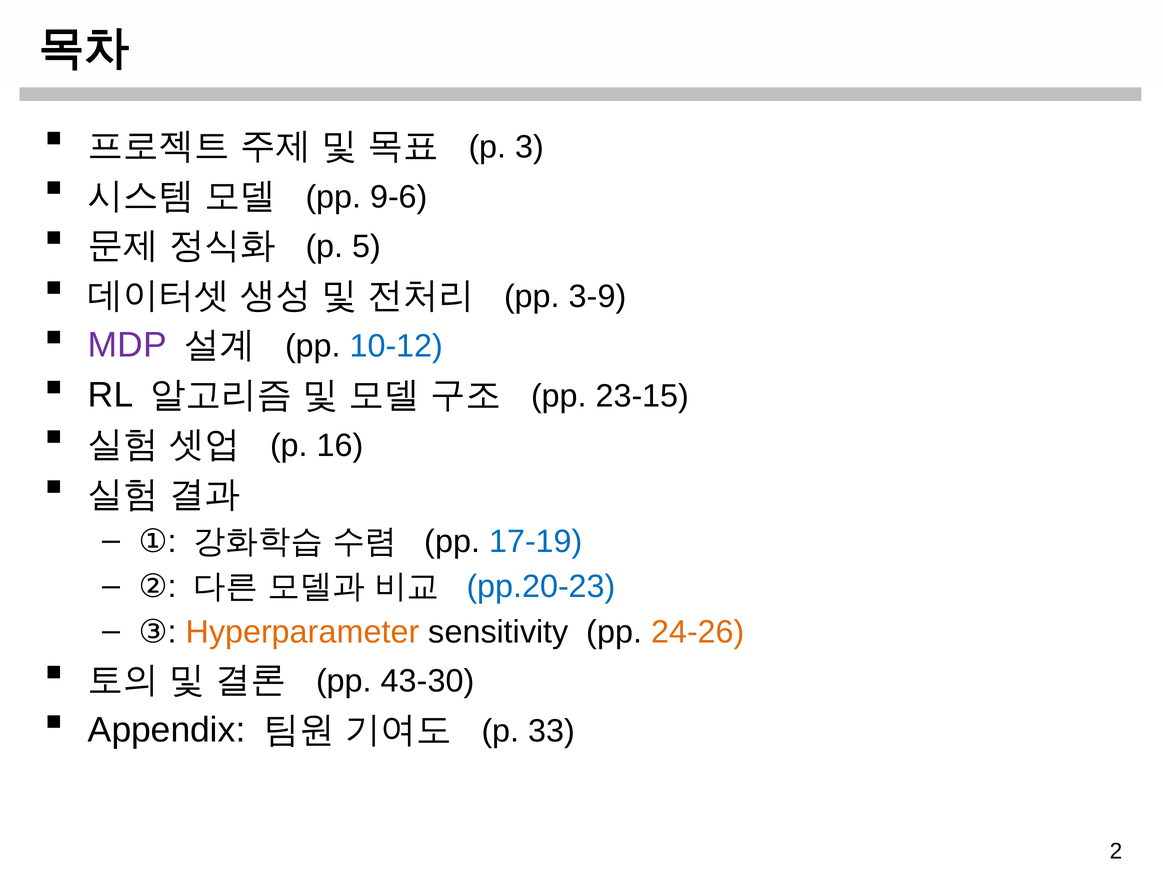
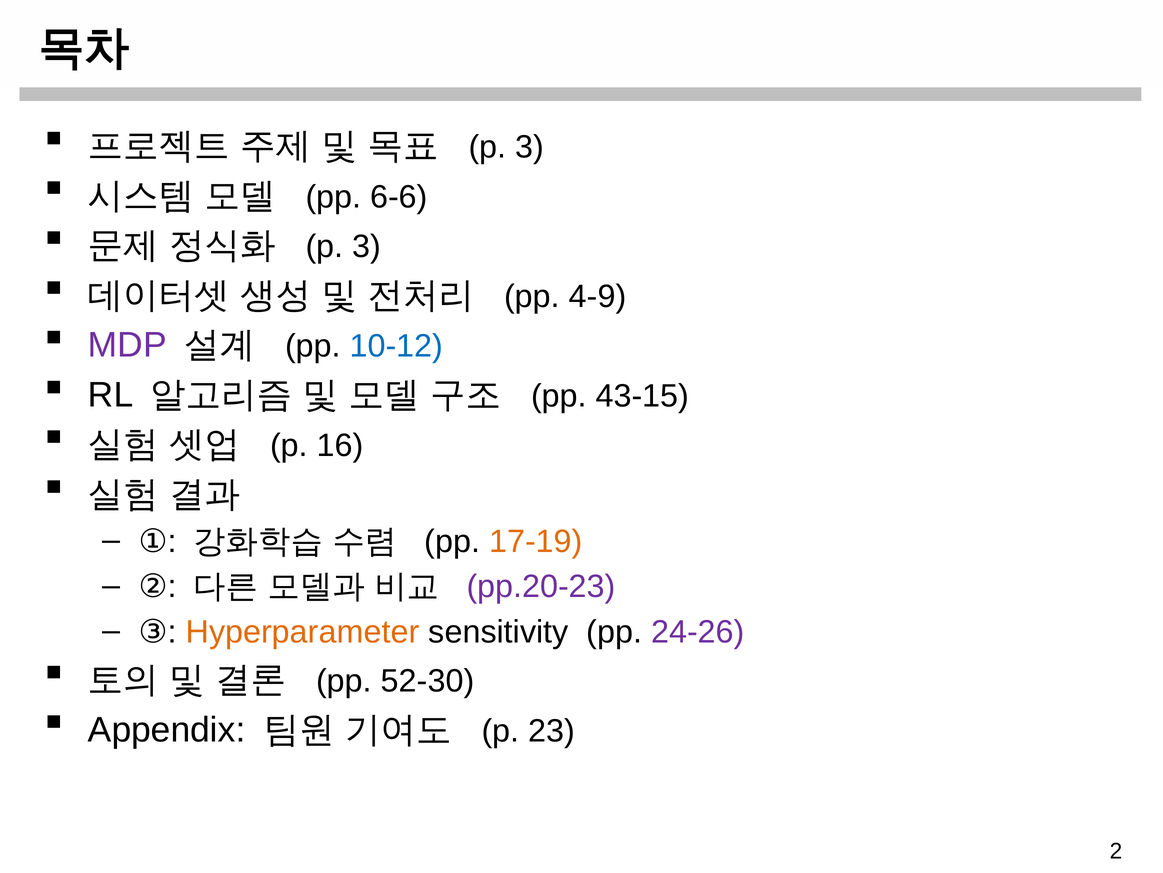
9-6: 9-6 -> 6-6
5 at (367, 246): 5 -> 3
3-9: 3-9 -> 4-9
23-15: 23-15 -> 43-15
17-19 colour: blue -> orange
pp.20-23 colour: blue -> purple
24-26 colour: orange -> purple
43-30: 43-30 -> 52-30
33: 33 -> 23
